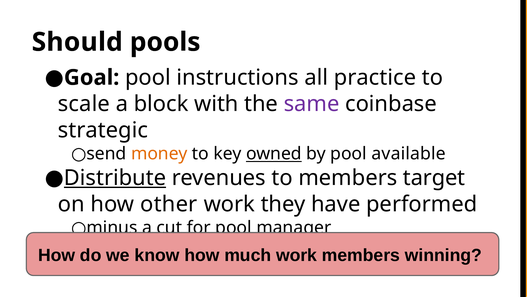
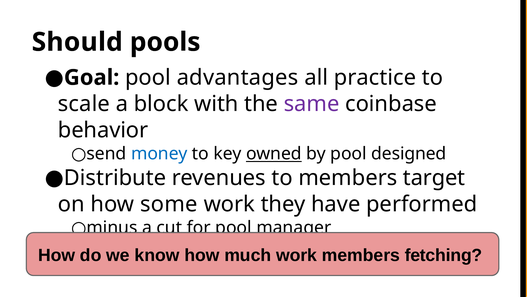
instructions: instructions -> advantages
strategic: strategic -> behavior
money colour: orange -> blue
available: available -> designed
Distribute underline: present -> none
other: other -> some
winning: winning -> fetching
